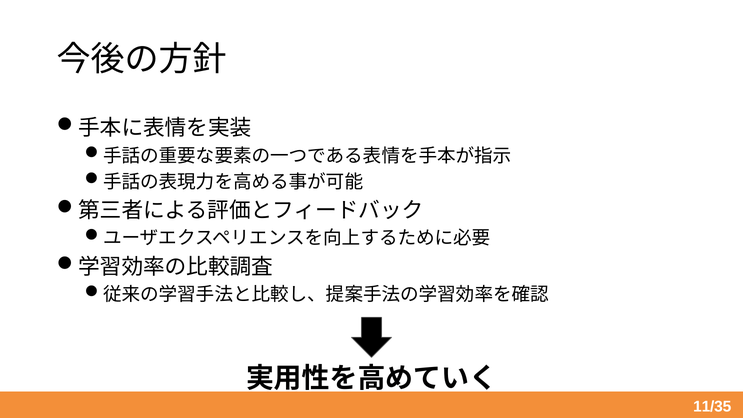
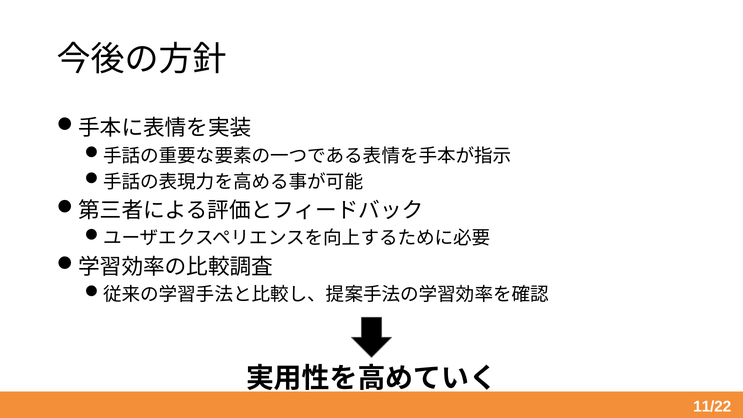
11/35: 11/35 -> 11/22
